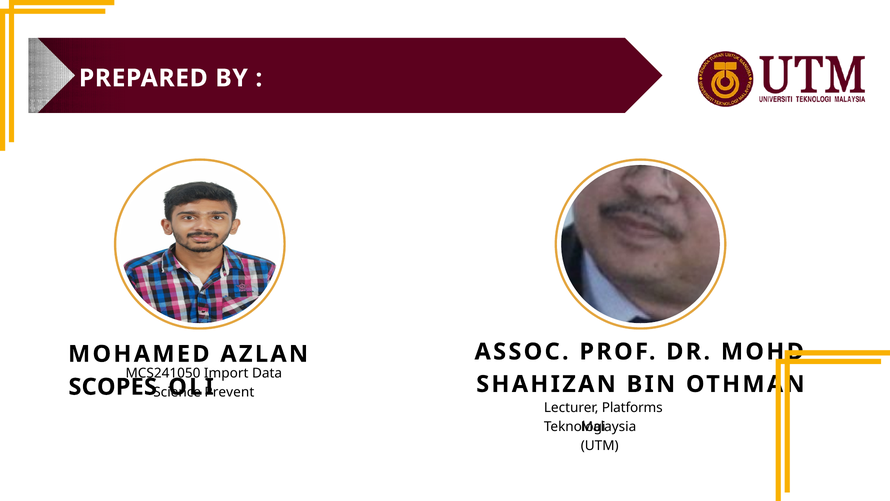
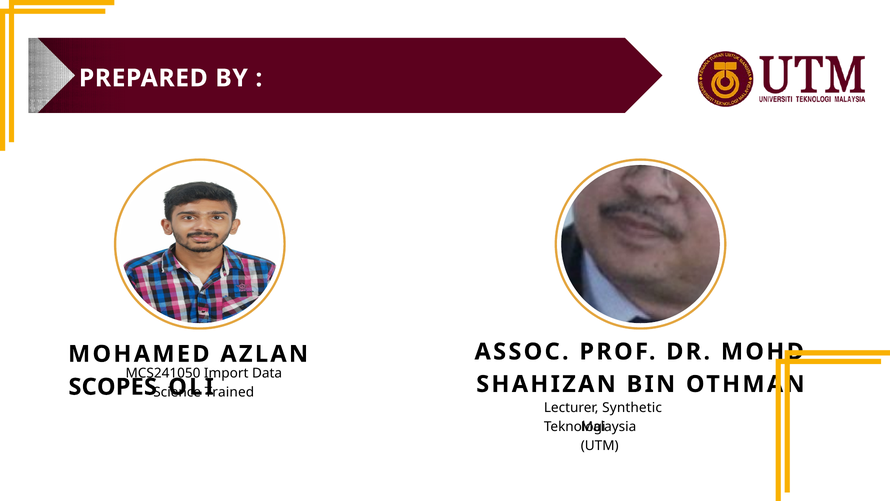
Prevent: Prevent -> Trained
Platforms: Platforms -> Synthetic
